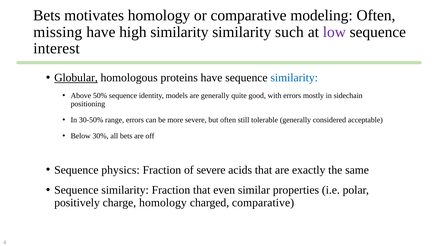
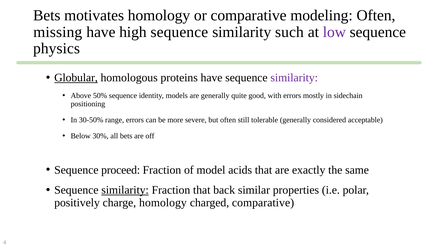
high similarity: similarity -> sequence
interest: interest -> physics
similarity at (294, 78) colour: blue -> purple
physics: physics -> proceed
of severe: severe -> model
similarity at (125, 190) underline: none -> present
even: even -> back
